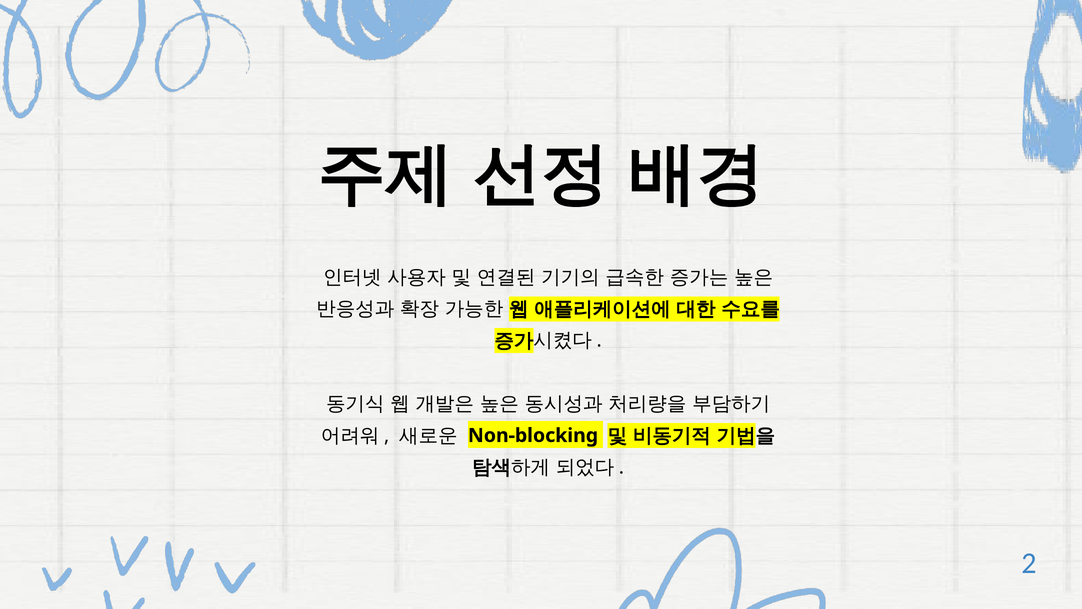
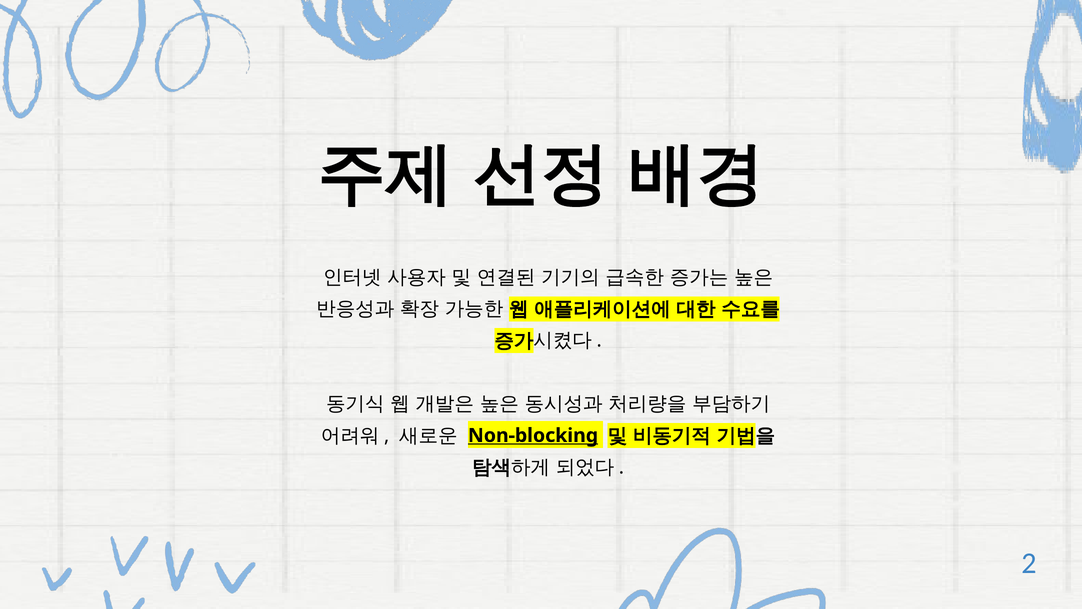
Non-blocking underline: none -> present
